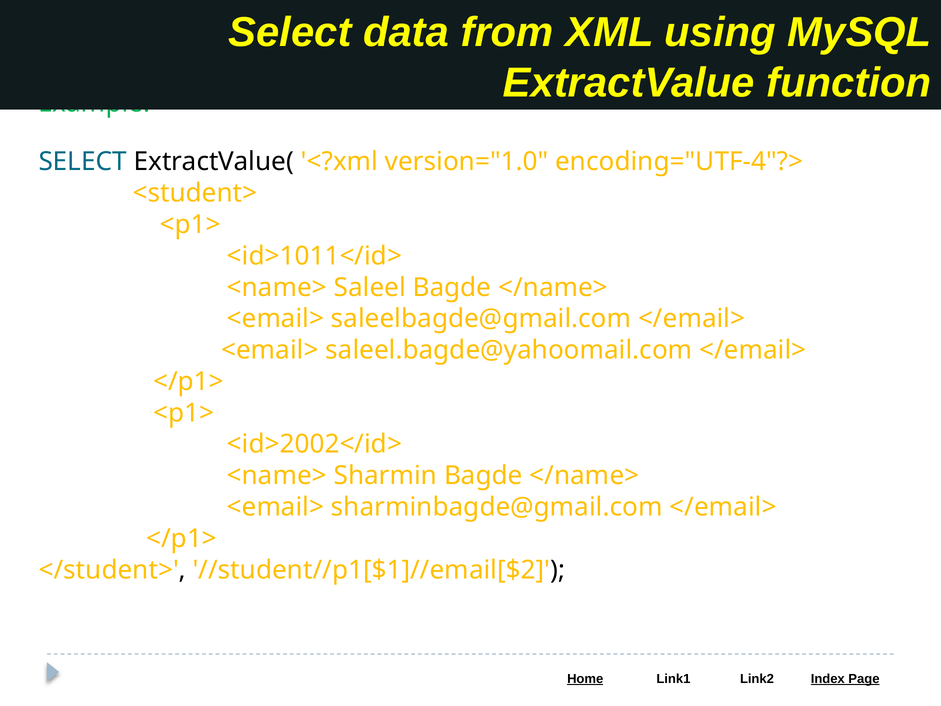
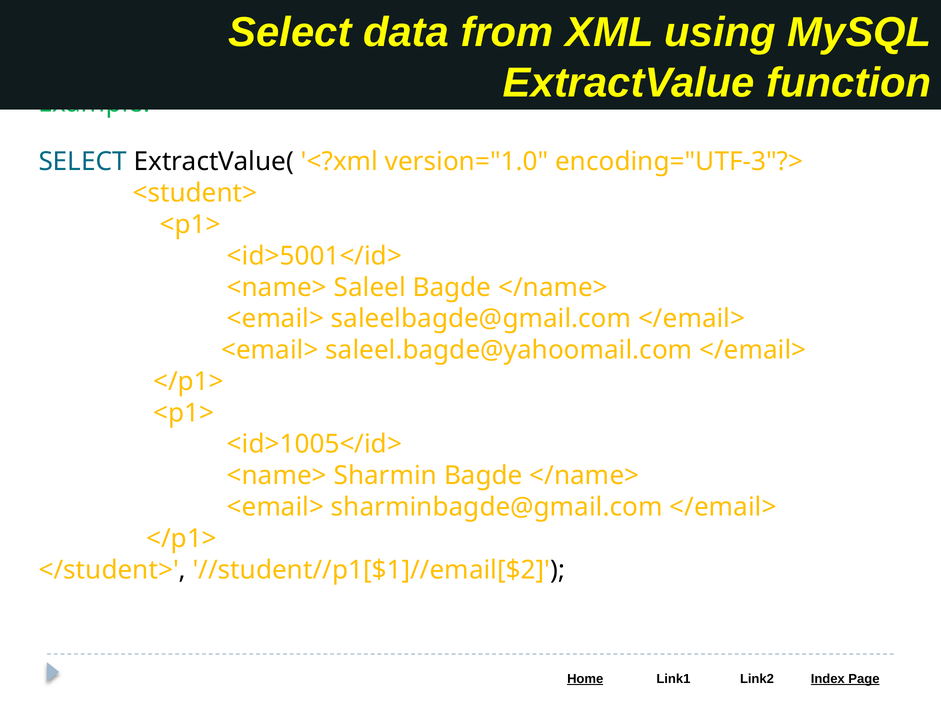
encoding="UTF-4"?>: encoding="UTF-4"?> -> encoding="UTF-3"?>
<id>1011</id>: <id>1011</id> -> <id>5001</id>
<id>2002</id>: <id>2002</id> -> <id>1005</id>
